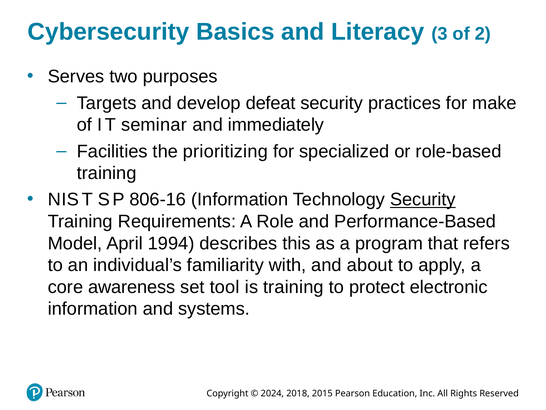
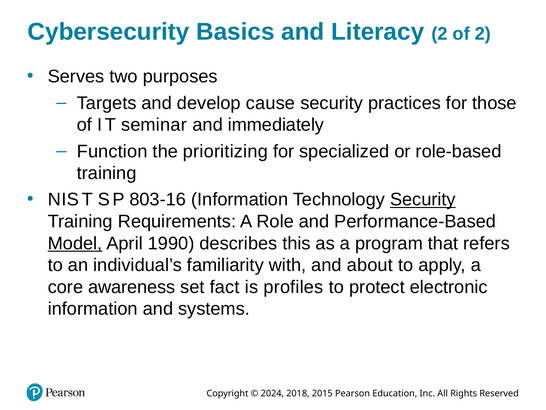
Literacy 3: 3 -> 2
defeat: defeat -> cause
make: make -> those
Facilities: Facilities -> Function
806-16: 806-16 -> 803-16
Model underline: none -> present
1994: 1994 -> 1990
tool: tool -> fact
is training: training -> profiles
